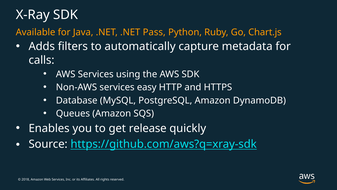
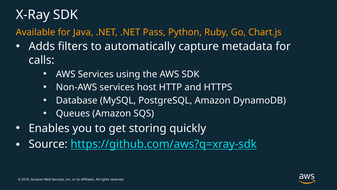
easy: easy -> host
release: release -> storing
